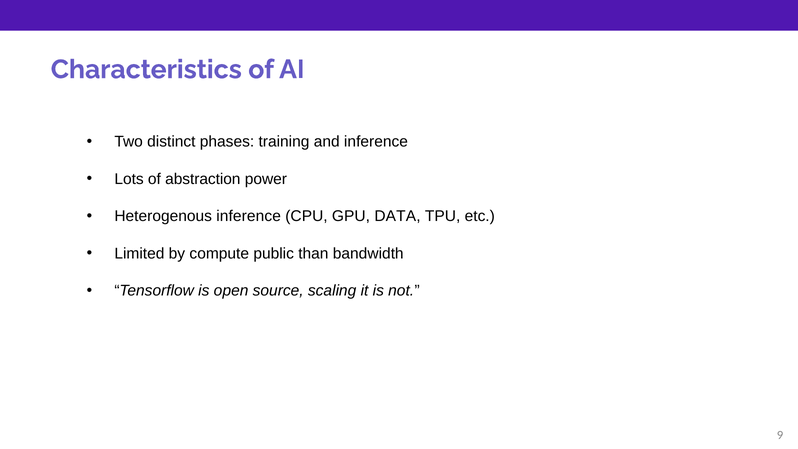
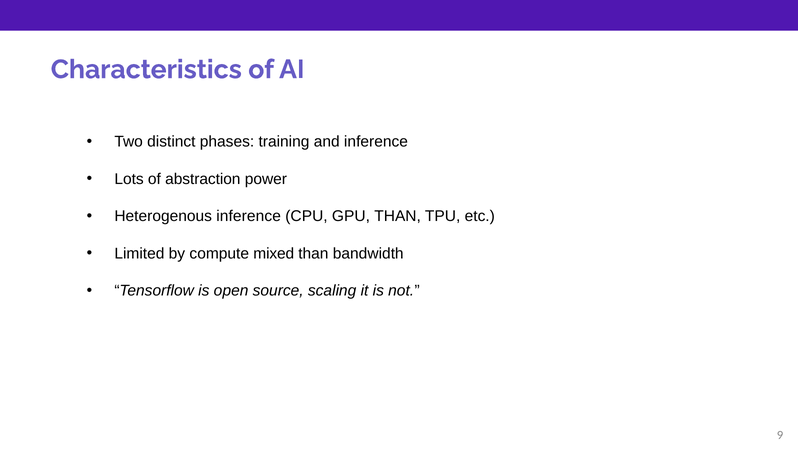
GPU DATA: DATA -> THAN
public: public -> mixed
